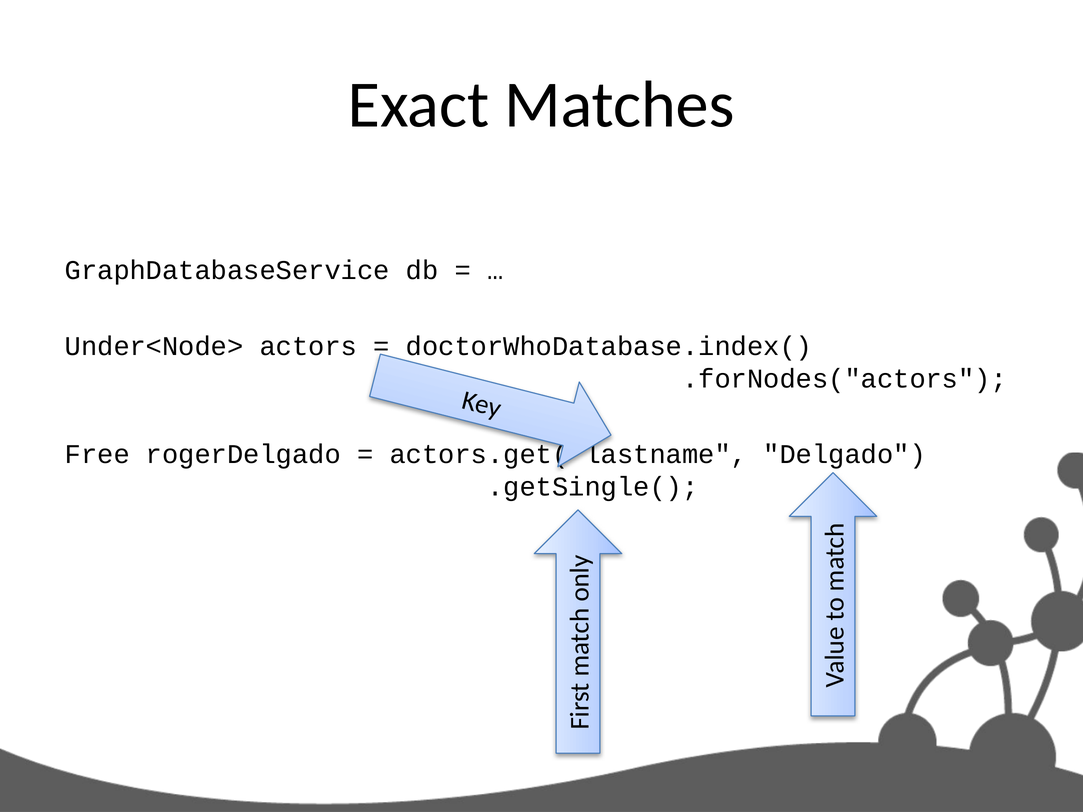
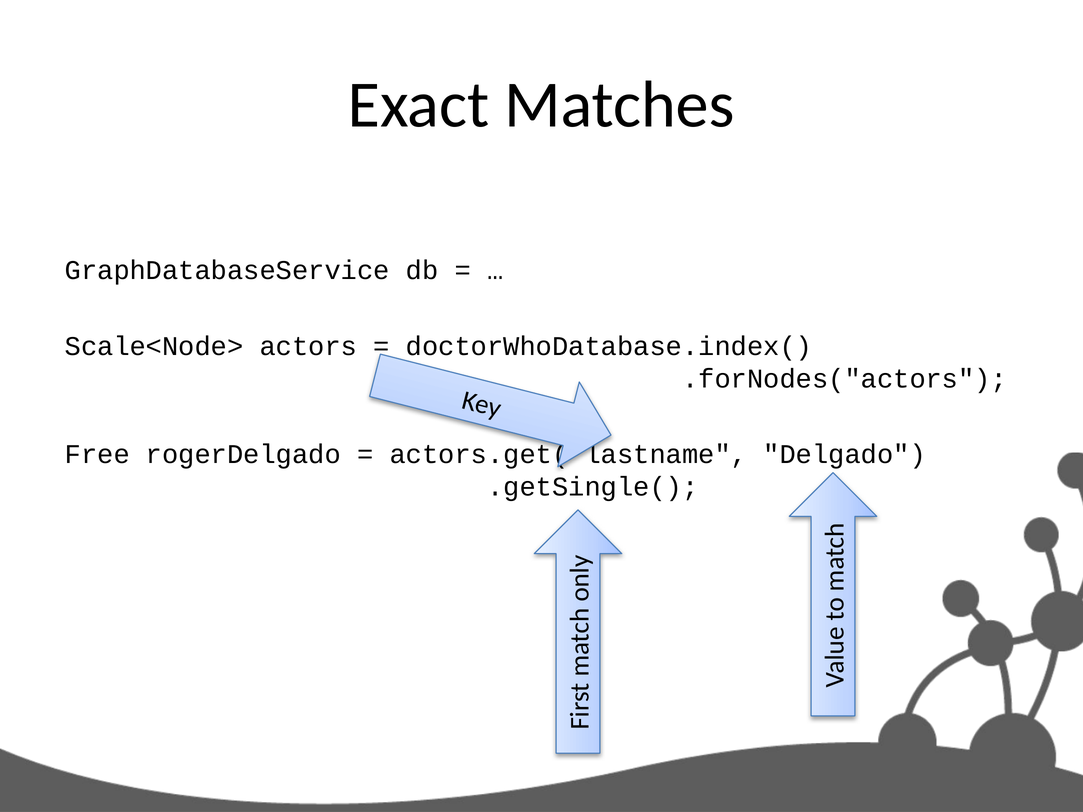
Under<Node>: Under<Node> -> Scale<Node>
